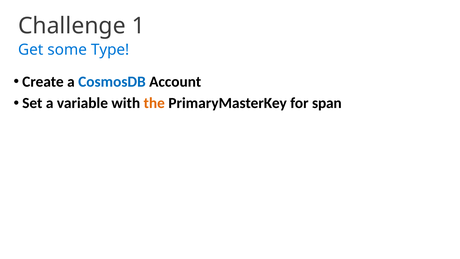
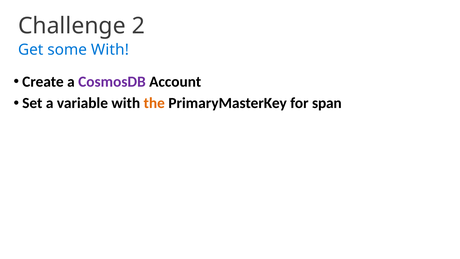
1: 1 -> 2
some Type: Type -> With
CosmosDB colour: blue -> purple
